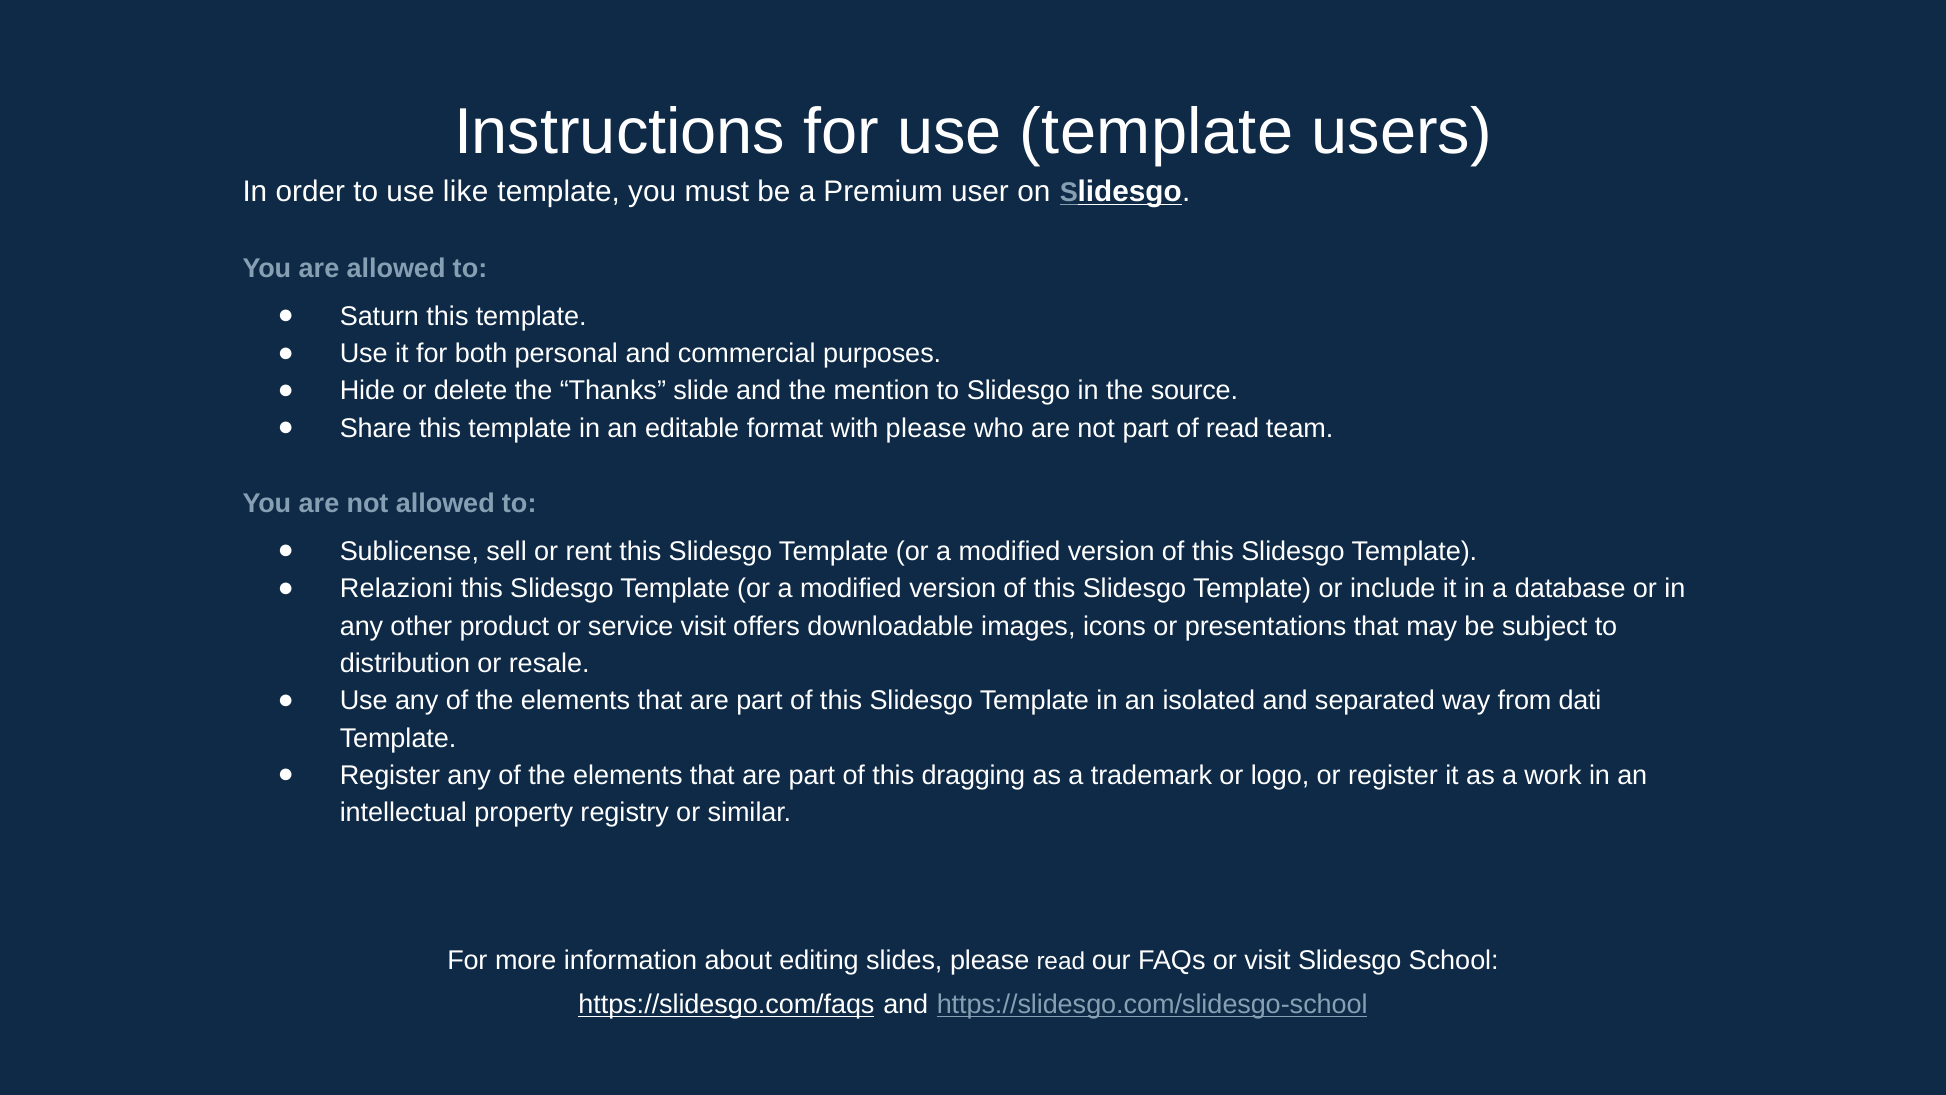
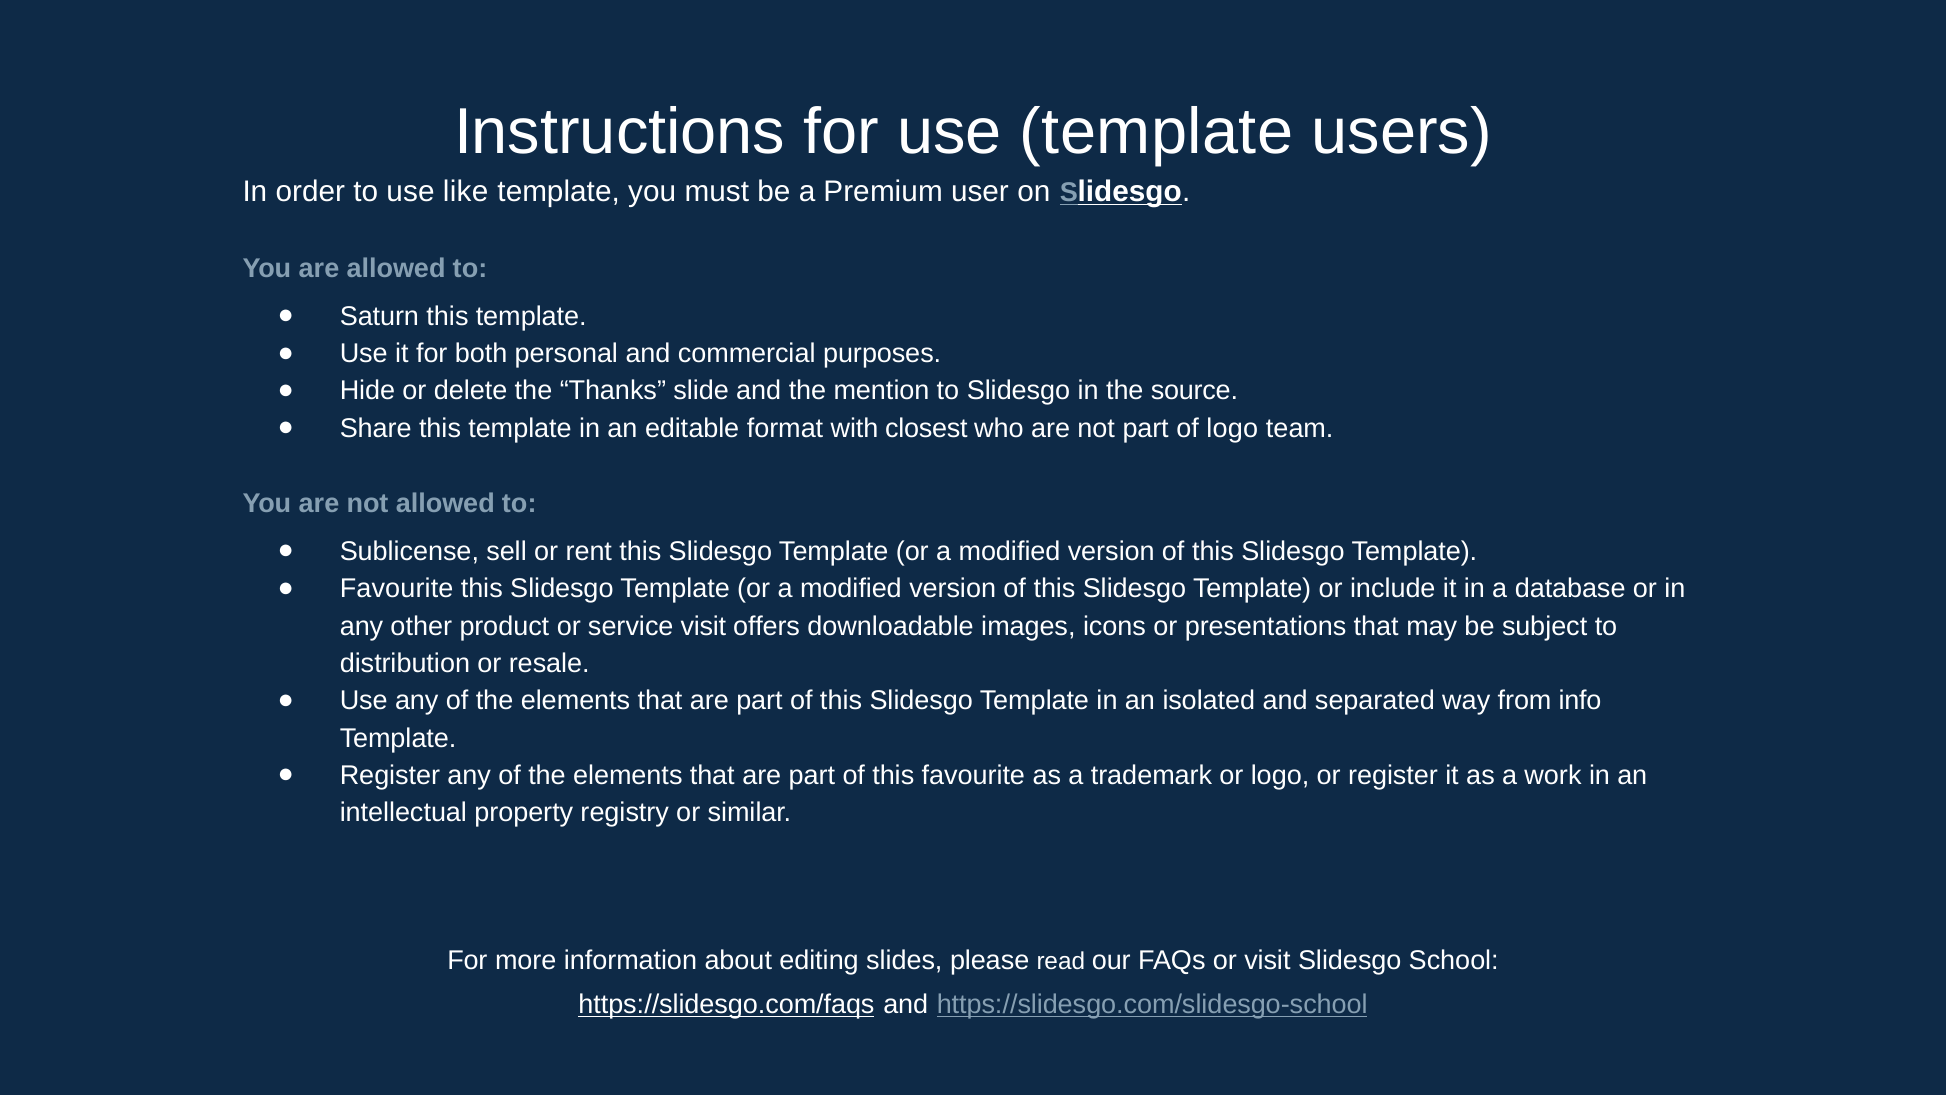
with please: please -> closest
of read: read -> logo
Relazioni at (397, 589): Relazioni -> Favourite
dati: dati -> info
this dragging: dragging -> favourite
